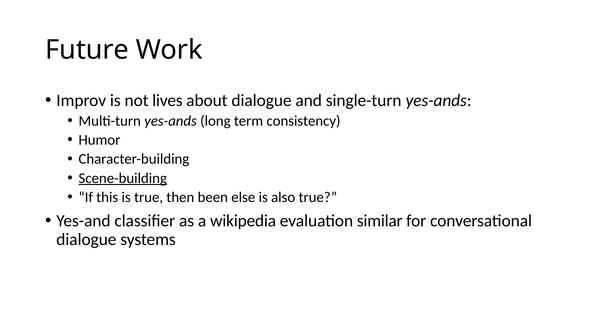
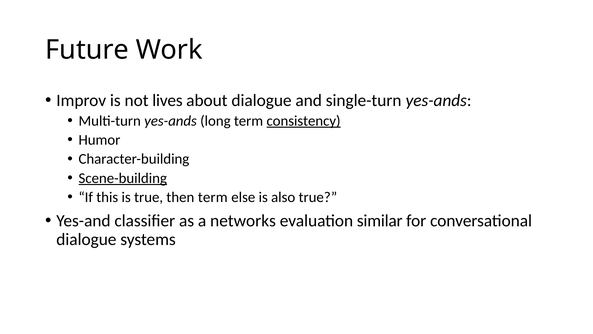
consistency underline: none -> present
then been: been -> term
wikipedia: wikipedia -> networks
